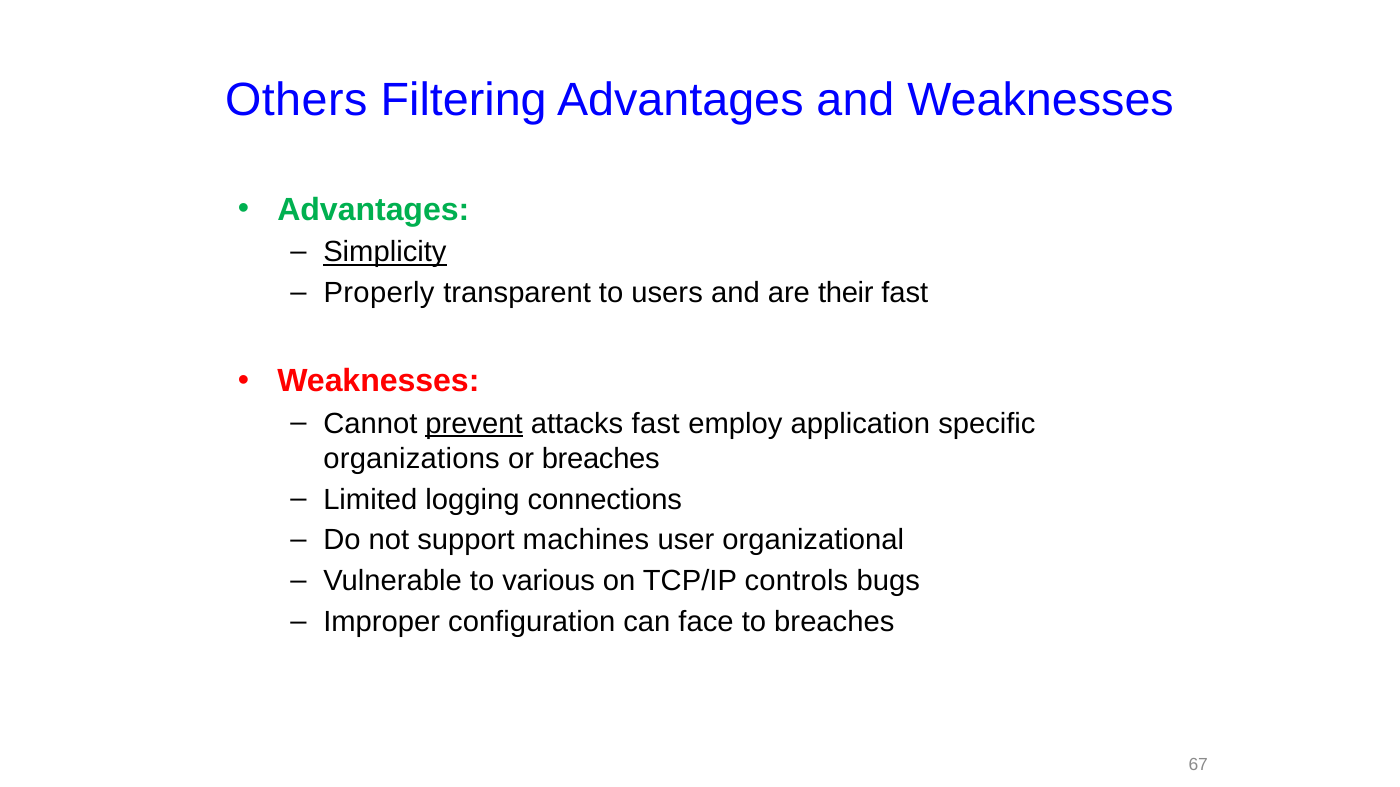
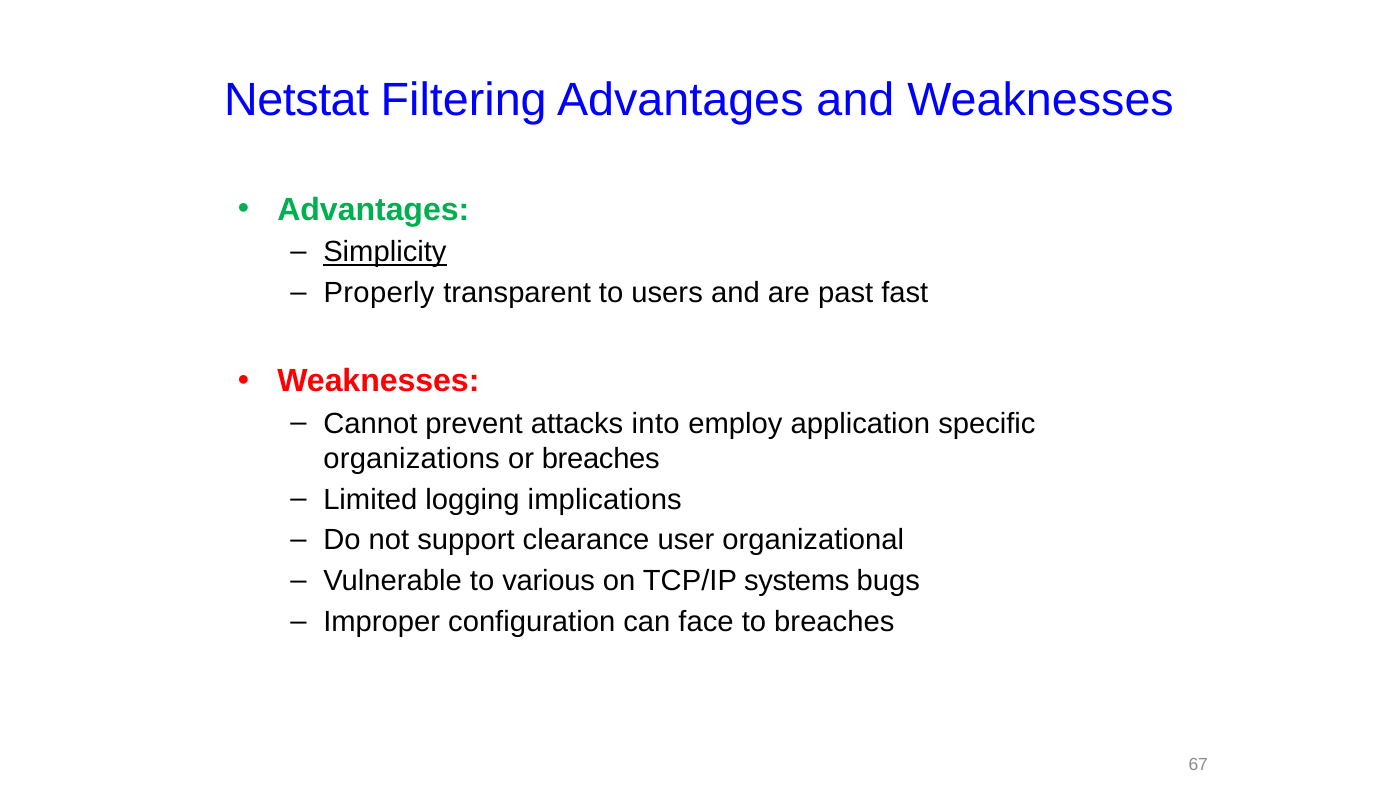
Others: Others -> Netstat
their: their -> past
prevent underline: present -> none
attacks fast: fast -> into
connections: connections -> implications
machines: machines -> clearance
controls: controls -> systems
